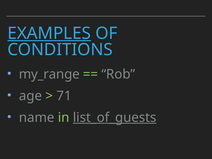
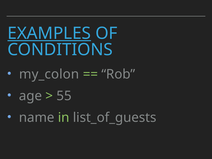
my_range: my_range -> my_colon
71: 71 -> 55
list_of_guests underline: present -> none
